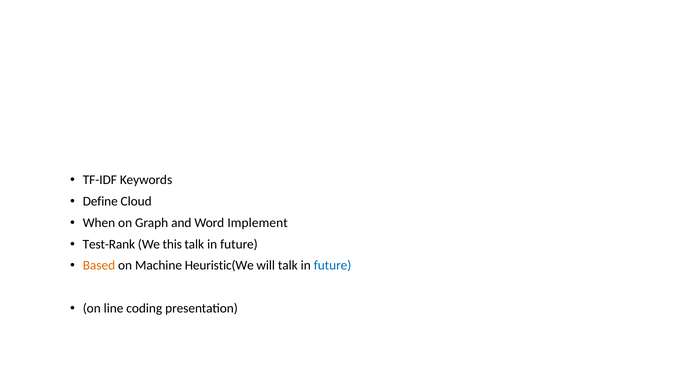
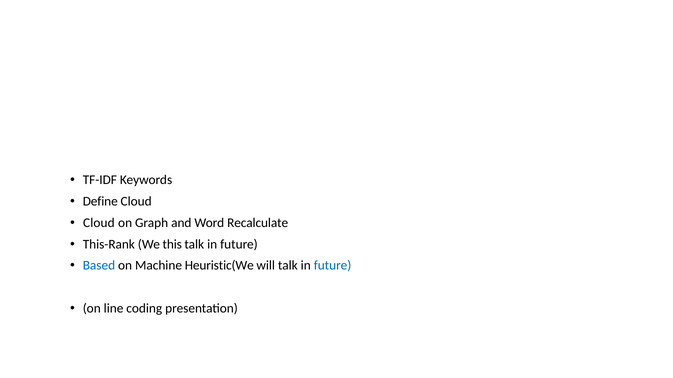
When at (99, 223): When -> Cloud
Implement: Implement -> Recalculate
Test-Rank: Test-Rank -> This-Rank
Based colour: orange -> blue
